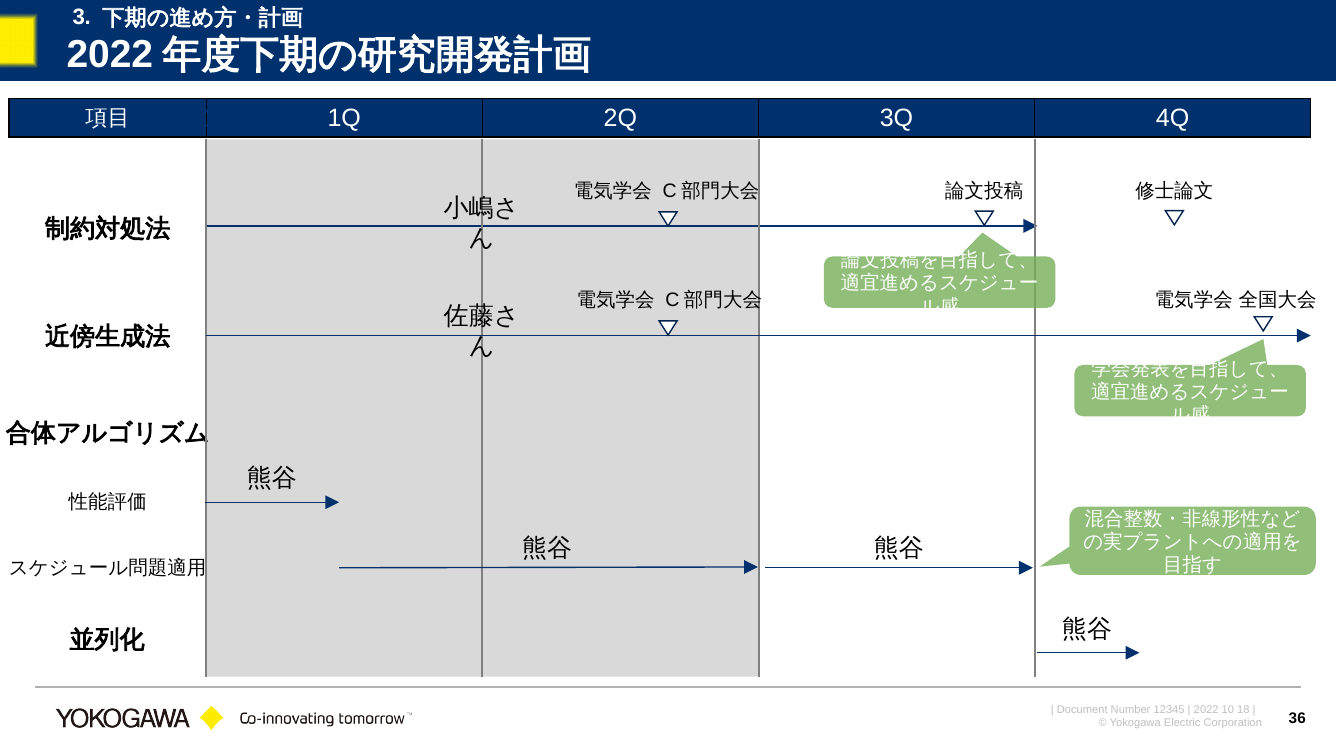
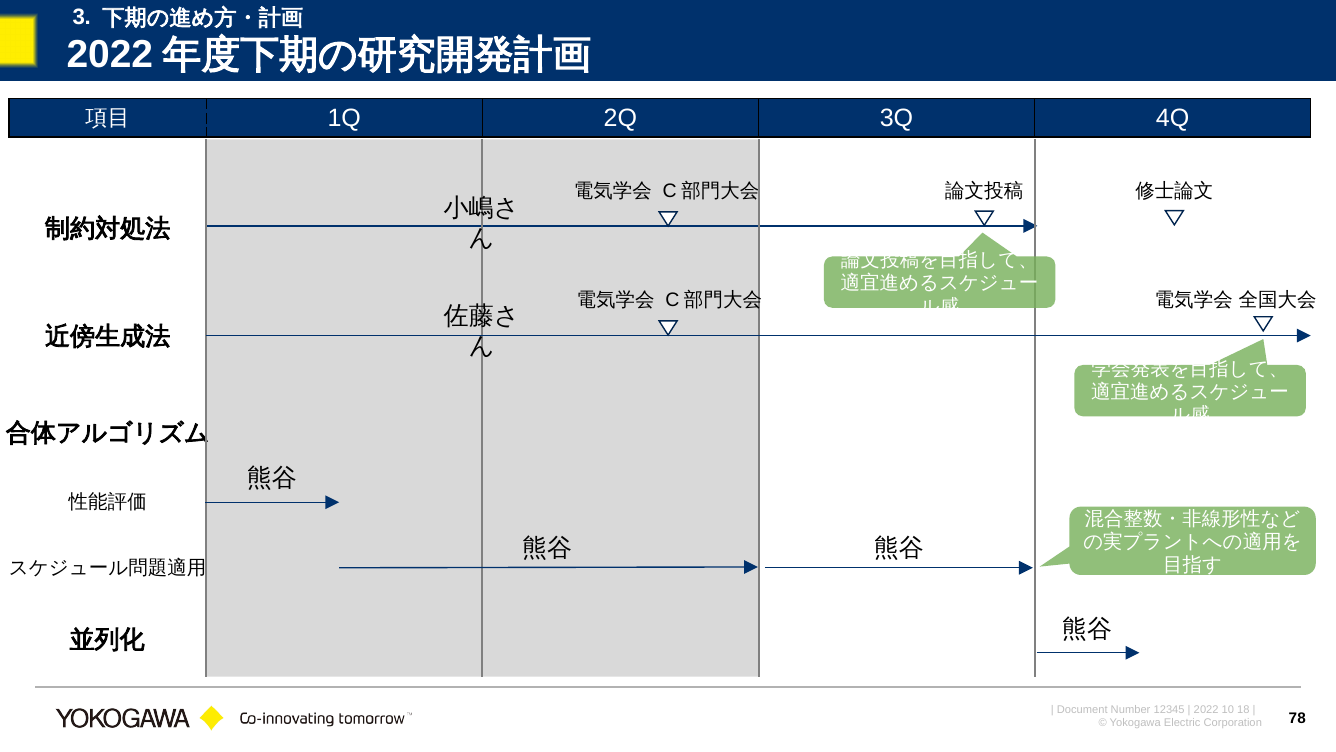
36: 36 -> 78
